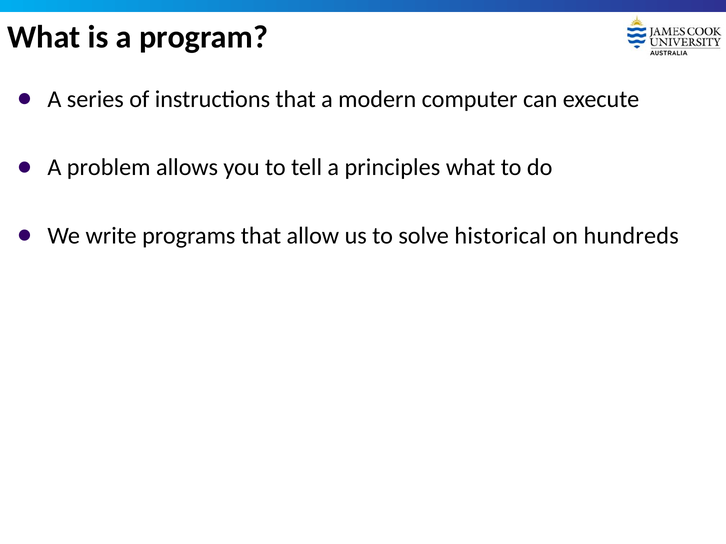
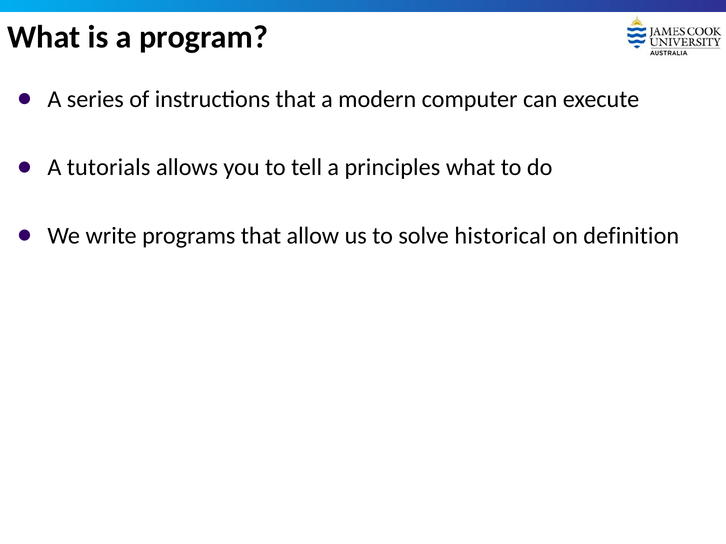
problem: problem -> tutorials
hundreds: hundreds -> definition
